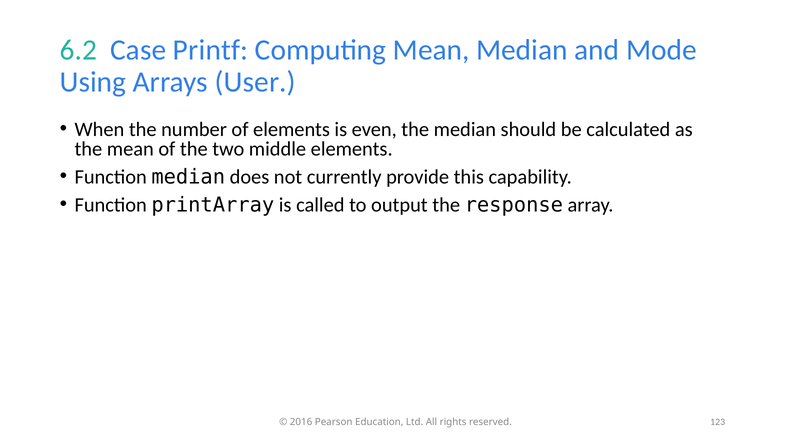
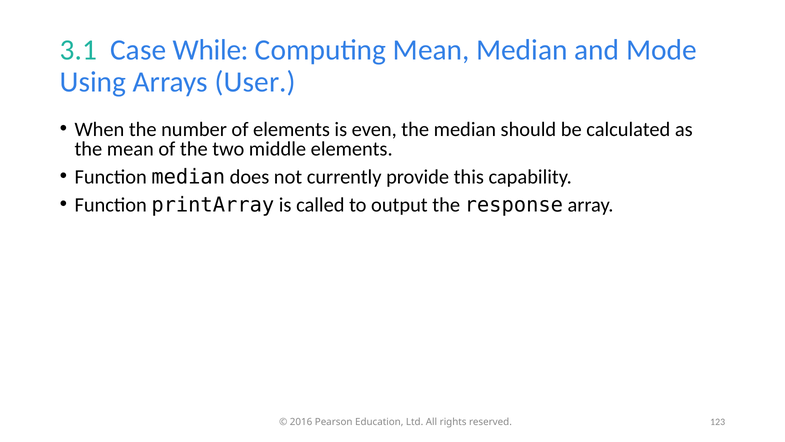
6.2: 6.2 -> 3.1
Printf: Printf -> While
